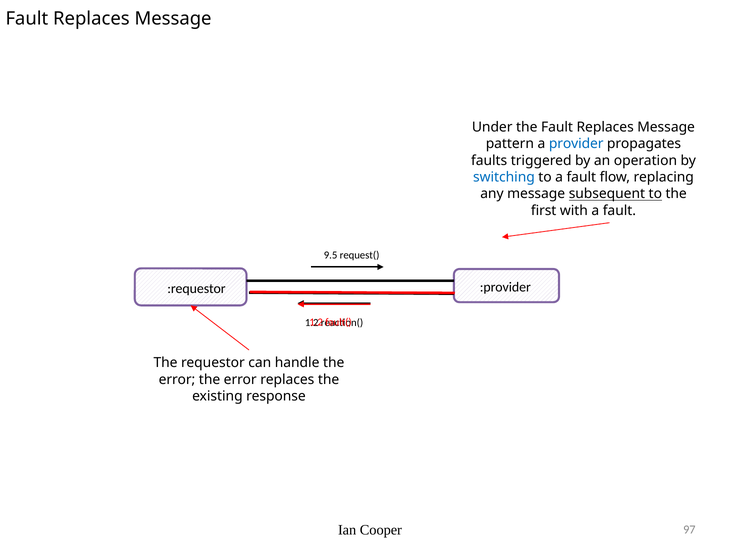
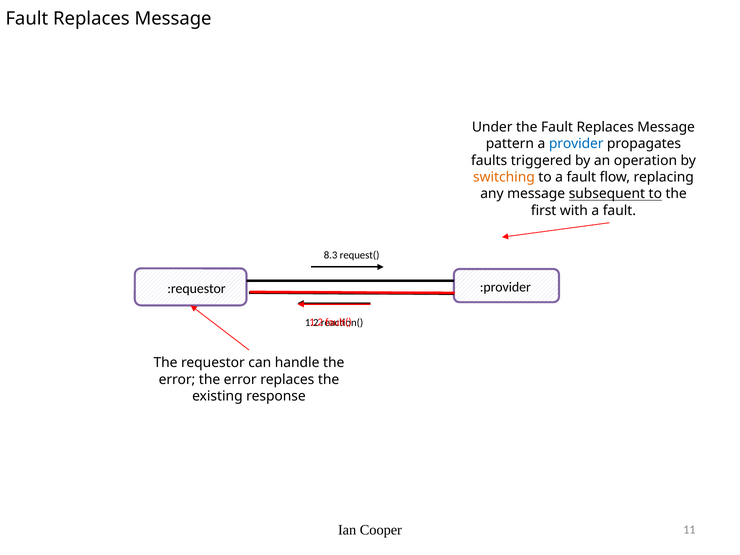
switching colour: blue -> orange
9.5: 9.5 -> 8.3
97: 97 -> 11
